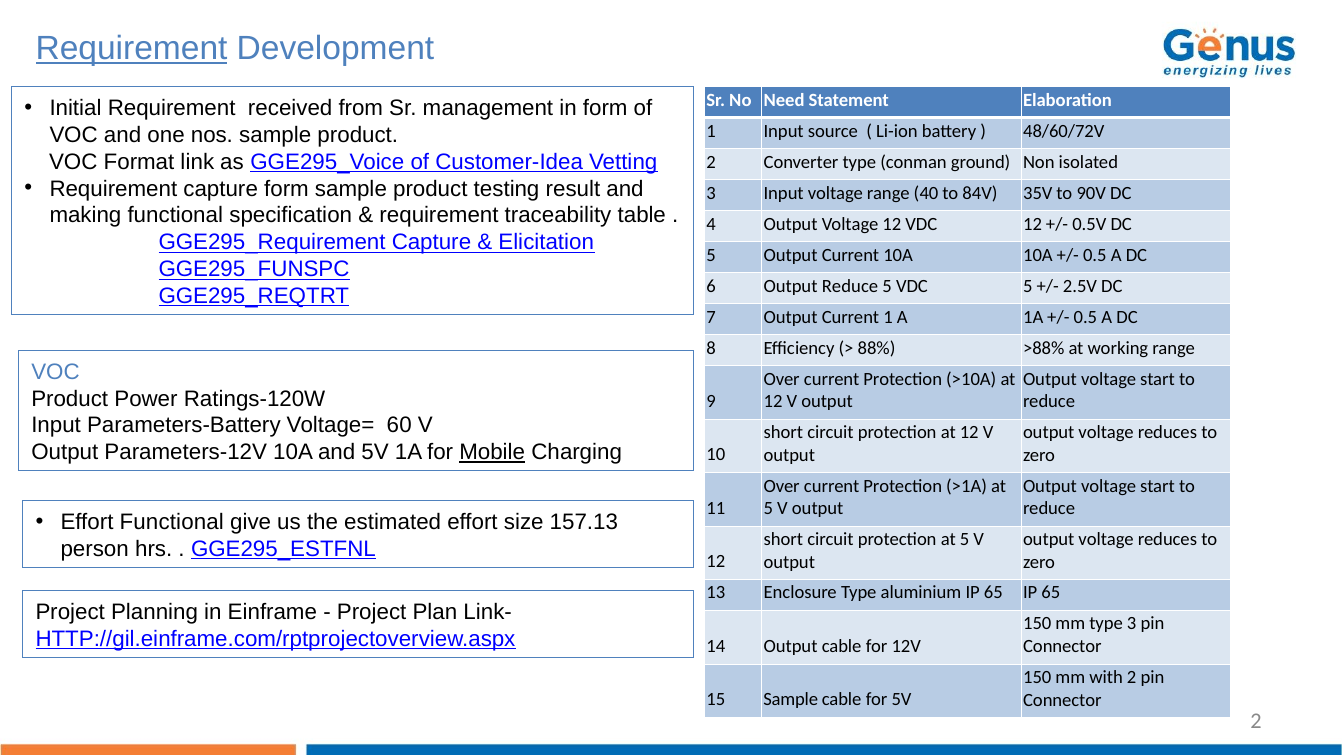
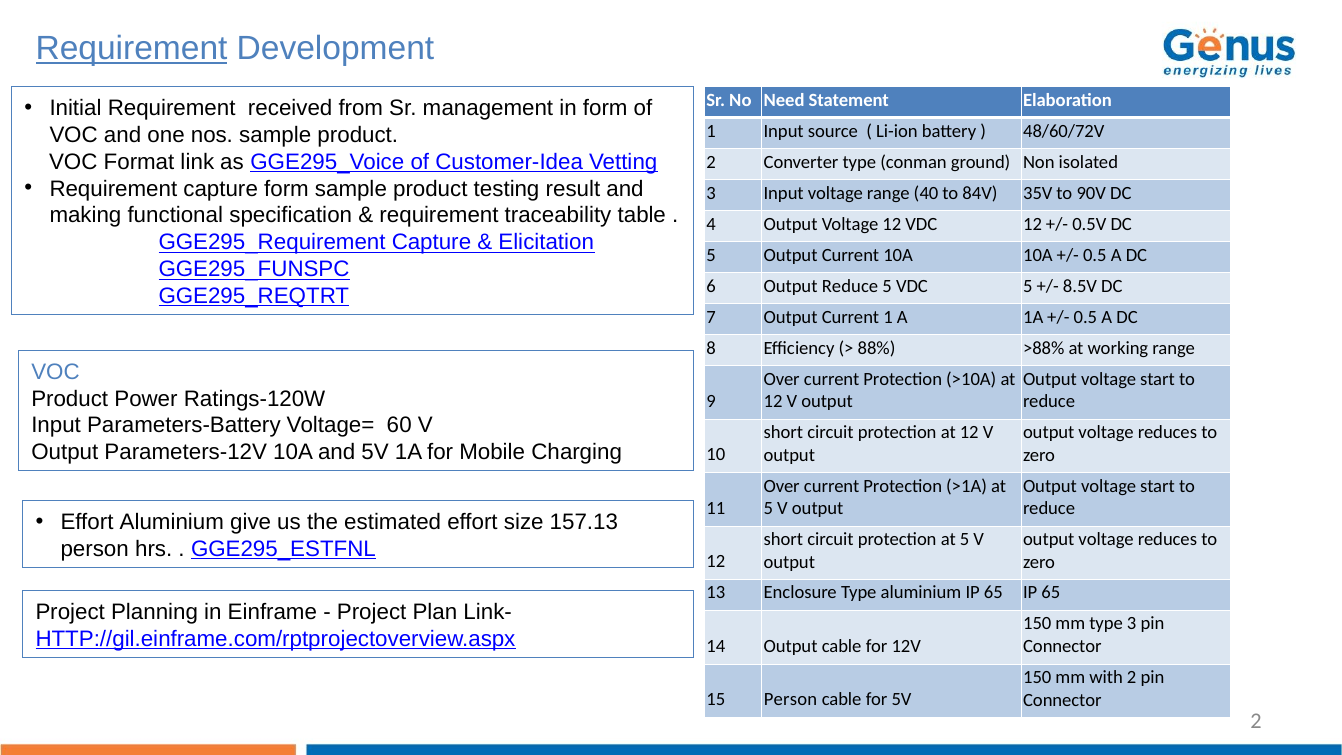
2.5V: 2.5V -> 8.5V
Mobile underline: present -> none
Effort Functional: Functional -> Aluminium
15 Sample: Sample -> Person
